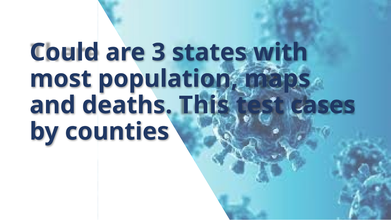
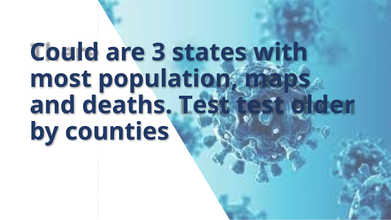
deaths This: This -> Test
cases: cases -> older
